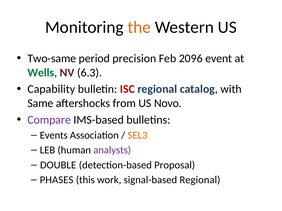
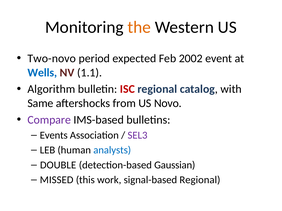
Two-same: Two-same -> Two-novo
precision: precision -> expected
2096: 2096 -> 2002
Wells colour: green -> blue
6.3: 6.3 -> 1.1
Capability: Capability -> Algorithm
SEL3 colour: orange -> purple
analysts colour: purple -> blue
Proposal: Proposal -> Gaussian
PHASES: PHASES -> MISSED
